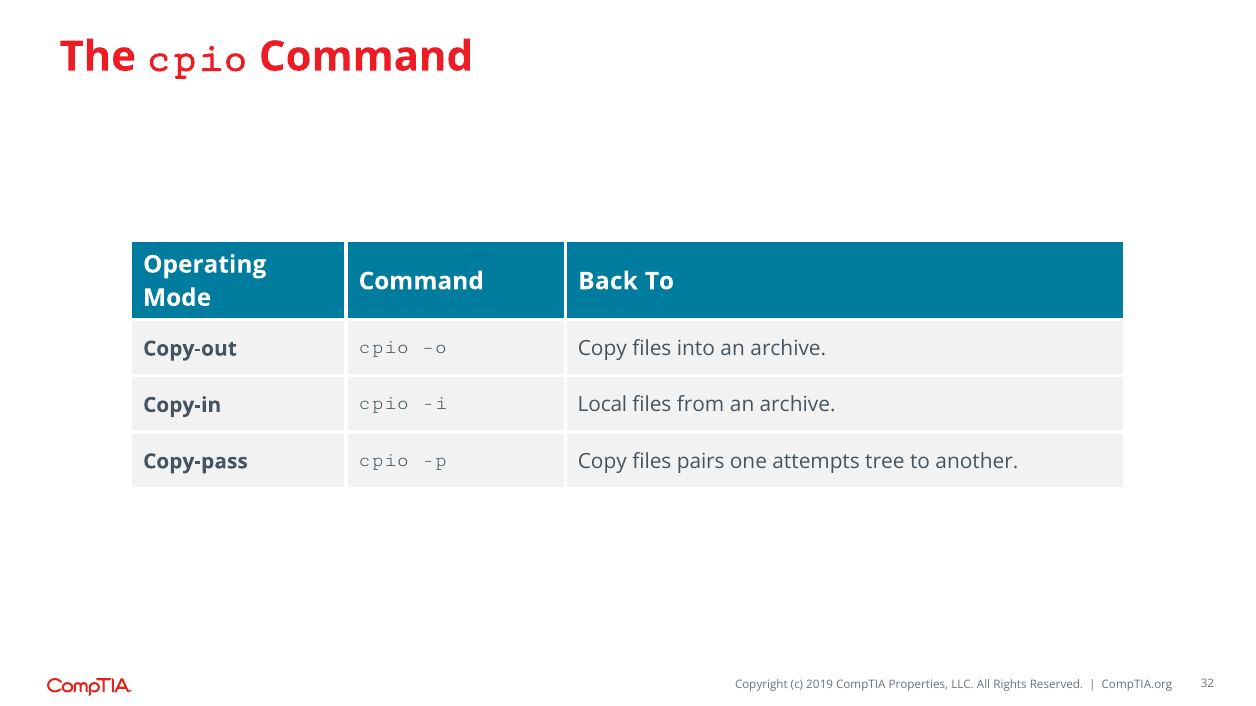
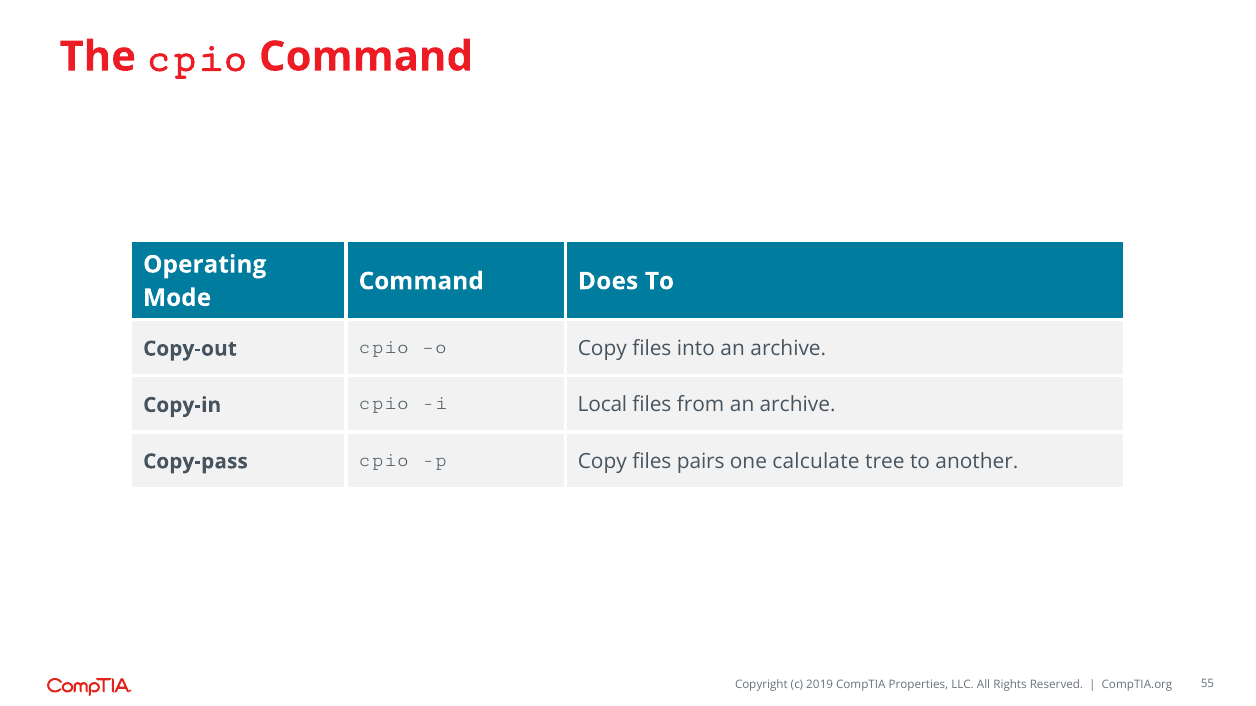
Back: Back -> Does
attempts: attempts -> calculate
32: 32 -> 55
